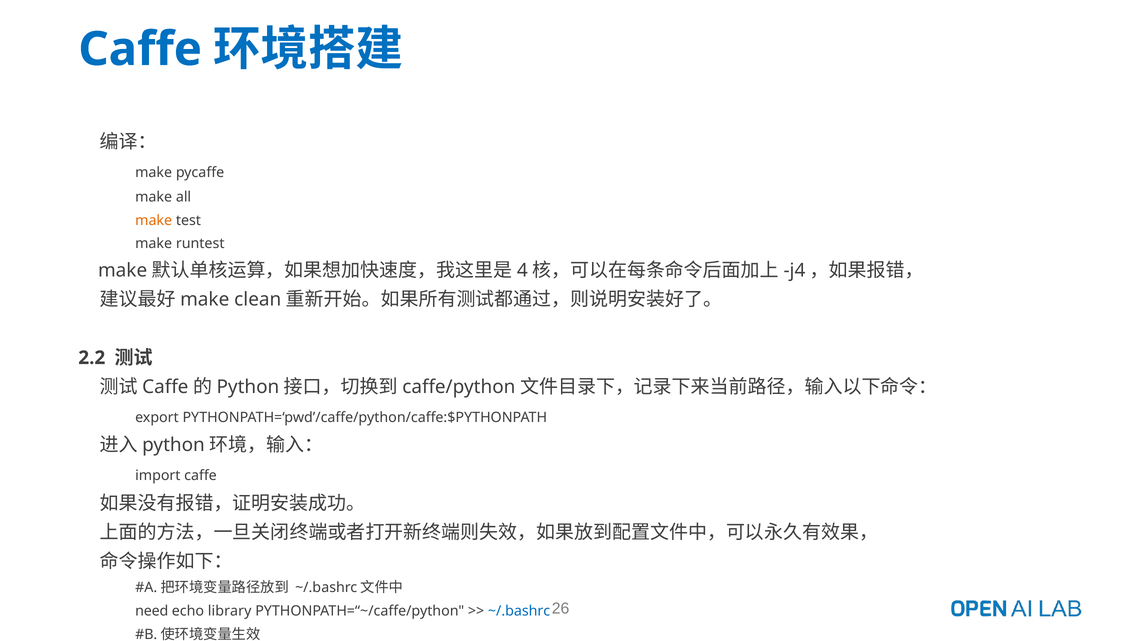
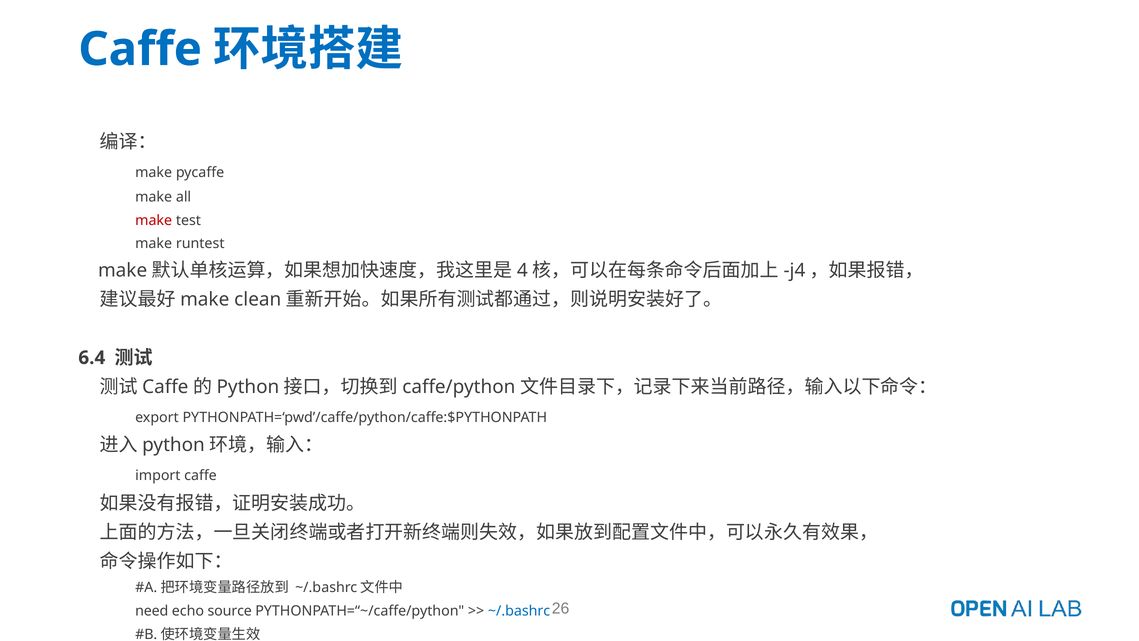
make at (154, 220) colour: orange -> red
2.2: 2.2 -> 6.4
echo library: library -> source
